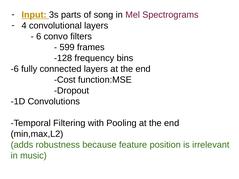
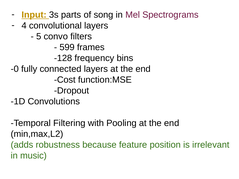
6: 6 -> 5
-6: -6 -> -0
